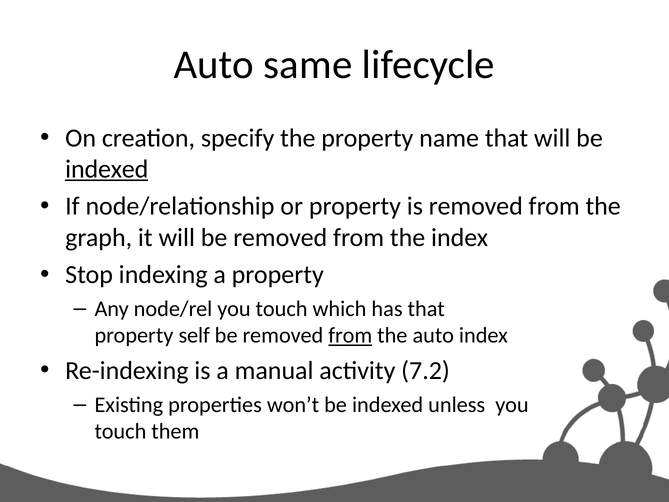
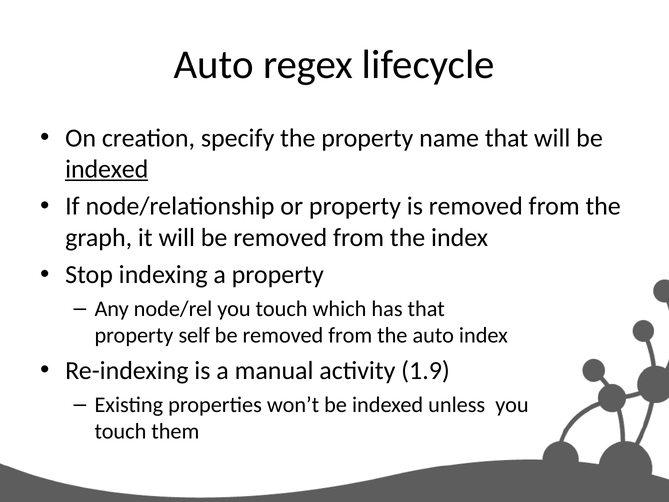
same: same -> regex
from at (350, 335) underline: present -> none
7.2: 7.2 -> 1.9
